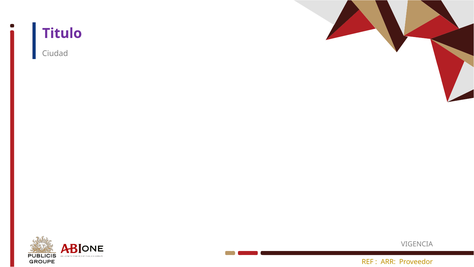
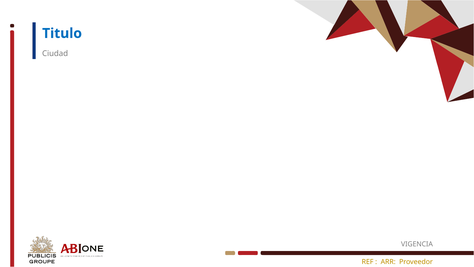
Titulo colour: purple -> blue
